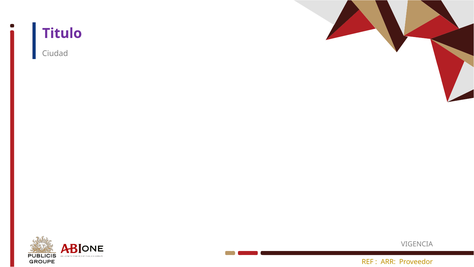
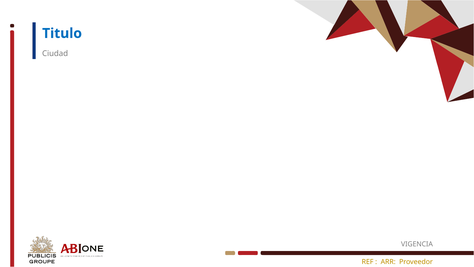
Titulo colour: purple -> blue
